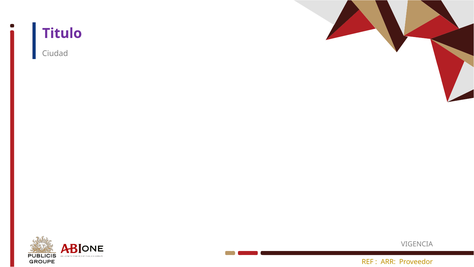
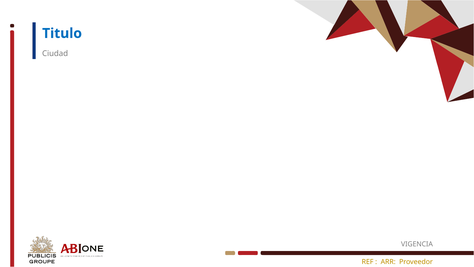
Titulo colour: purple -> blue
